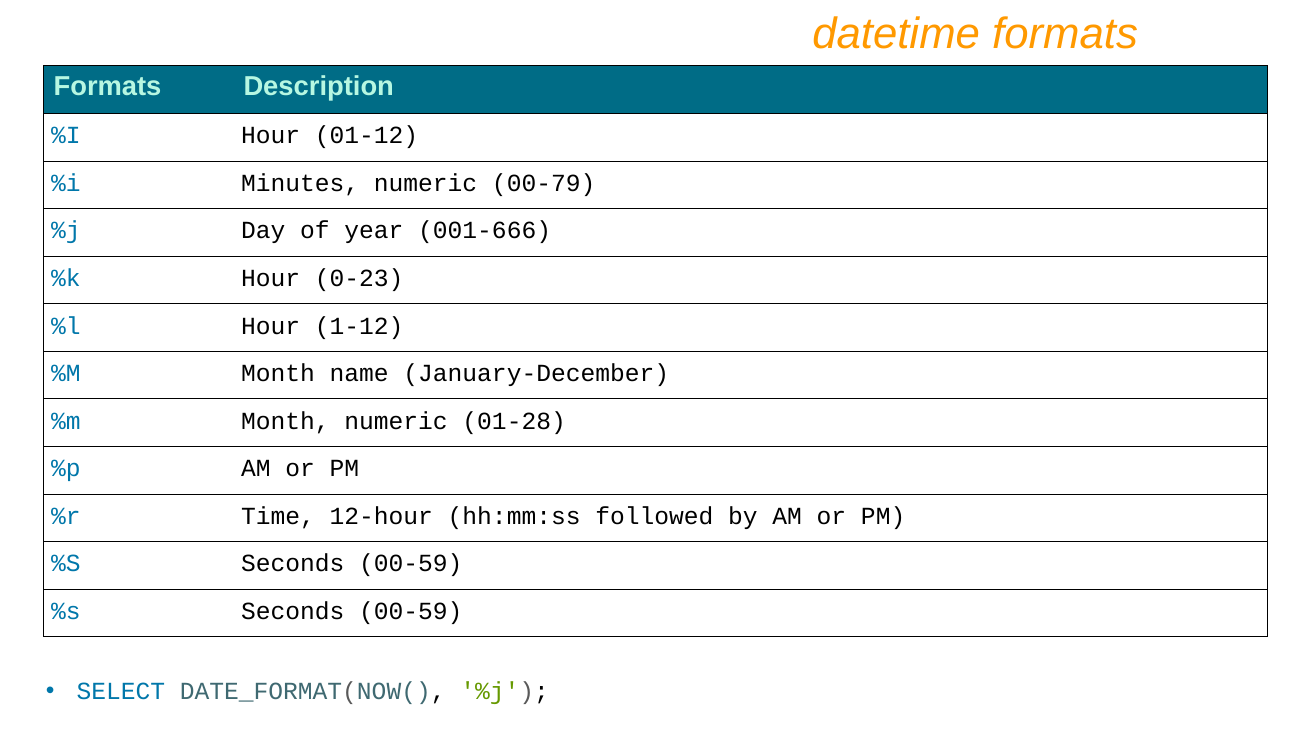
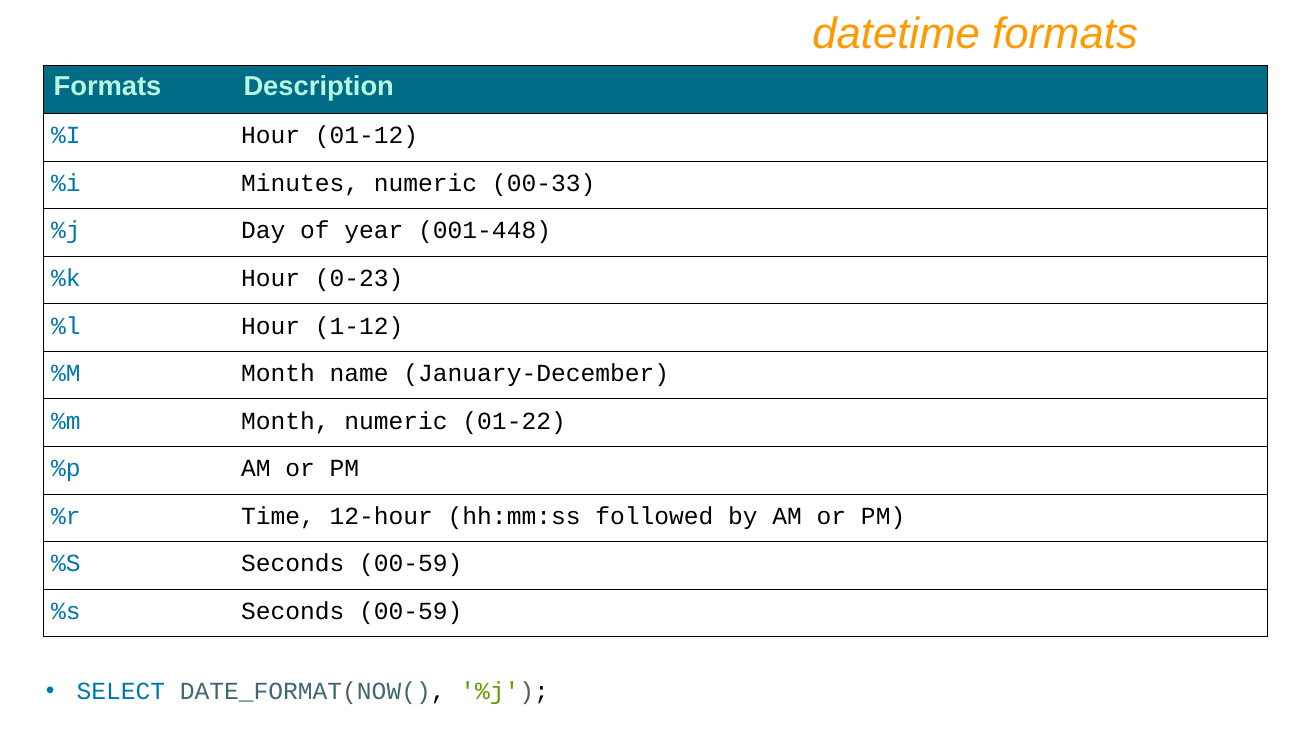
00-79: 00-79 -> 00-33
001-666: 001-666 -> 001-448
01-28: 01-28 -> 01-22
